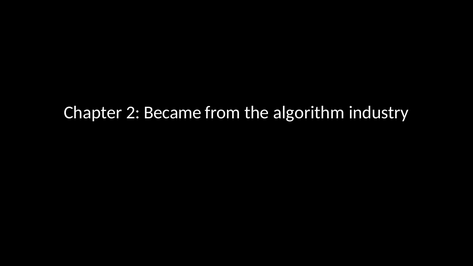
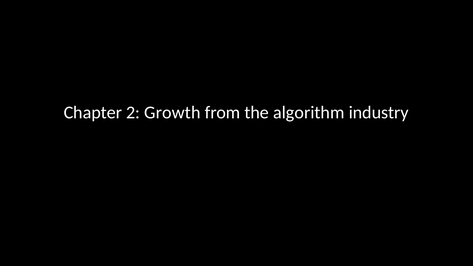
Became: Became -> Growth
